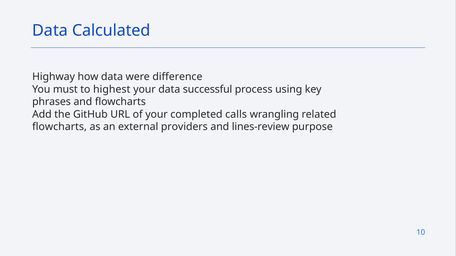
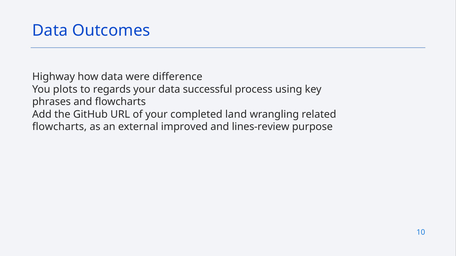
Calculated: Calculated -> Outcomes
must: must -> plots
highest: highest -> regards
calls: calls -> land
providers: providers -> improved
